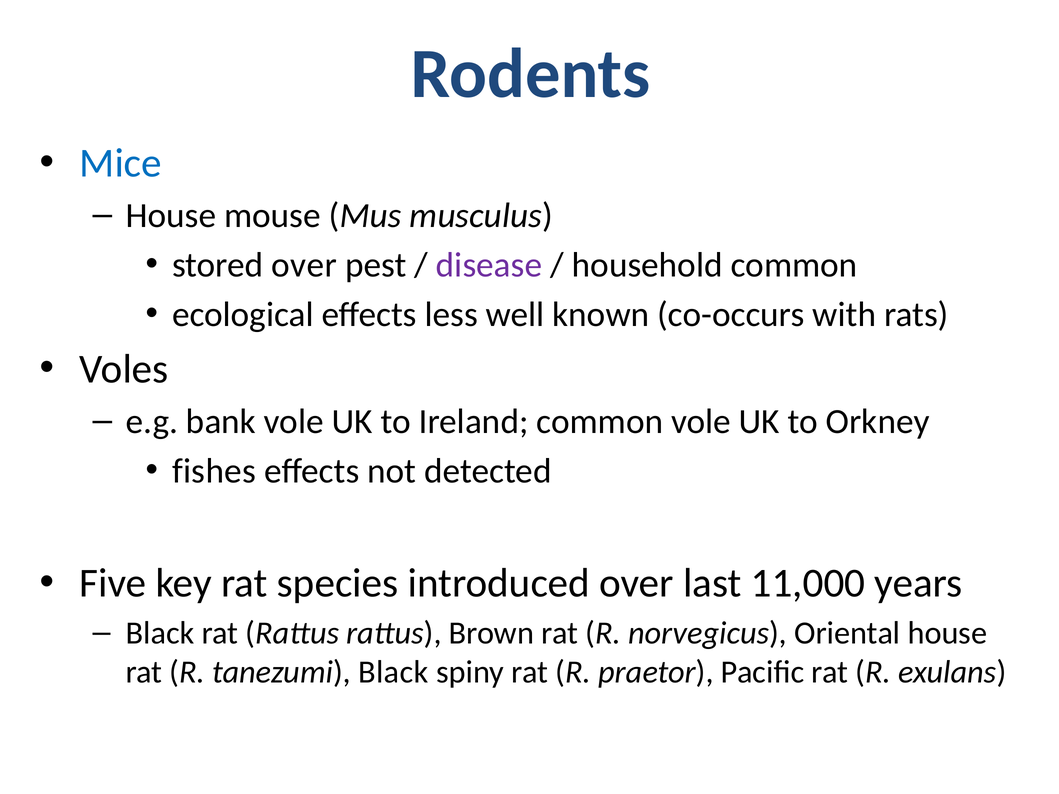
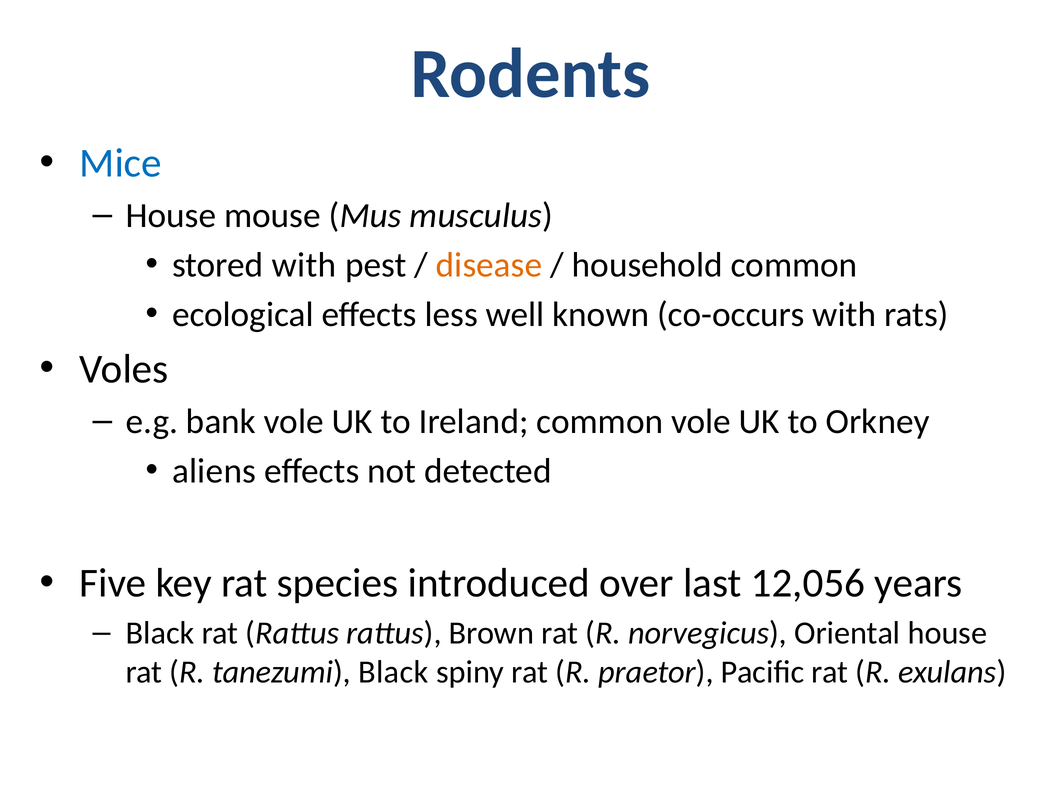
stored over: over -> with
disease colour: purple -> orange
fishes: fishes -> aliens
11,000: 11,000 -> 12,056
